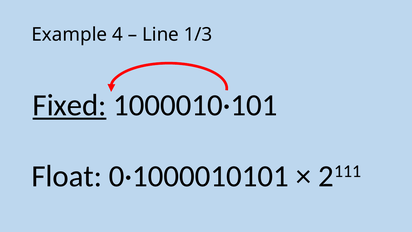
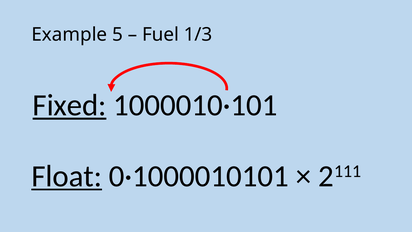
4: 4 -> 5
Line: Line -> Fuel
Float underline: none -> present
